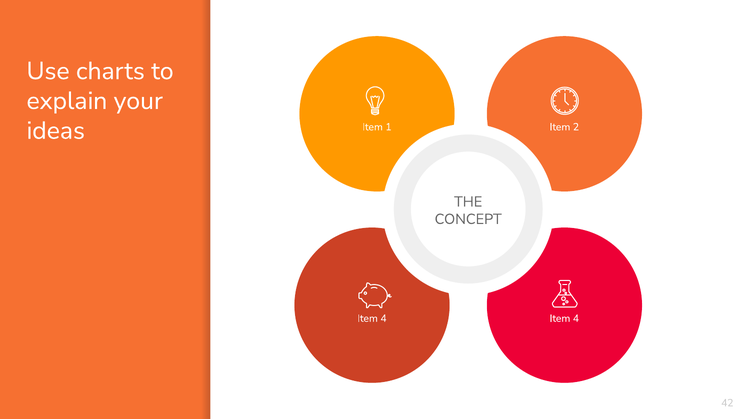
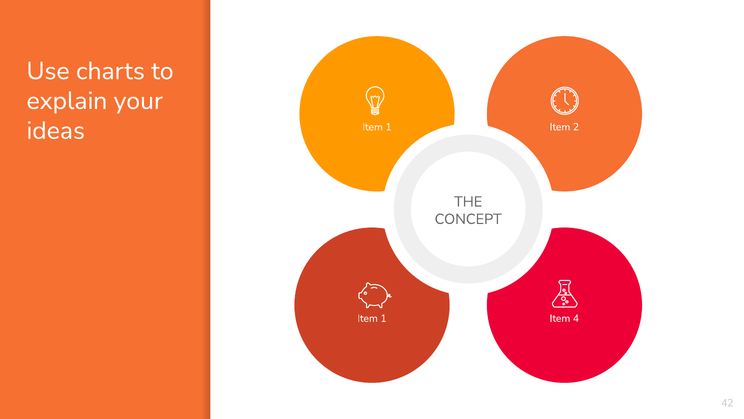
4 at (383, 318): 4 -> 1
